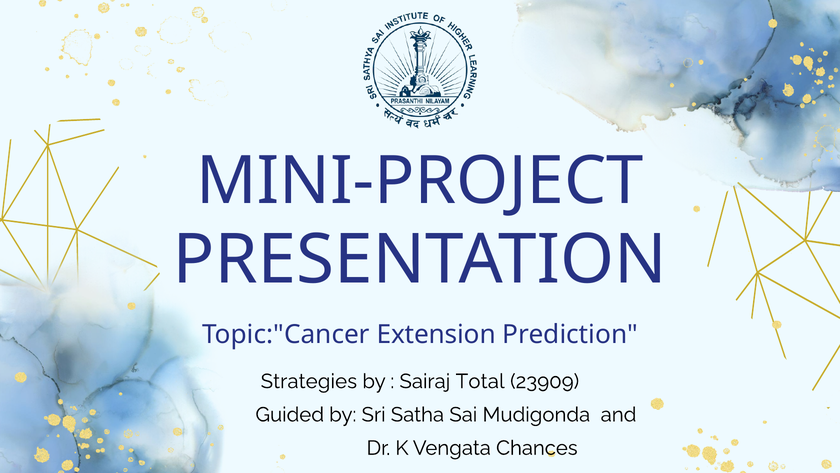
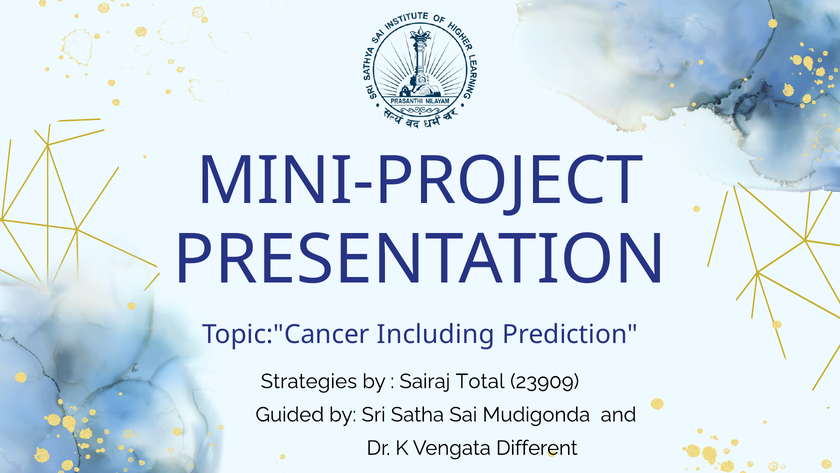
Extension: Extension -> Including
Chances: Chances -> Different
